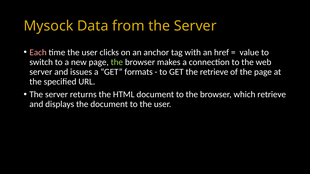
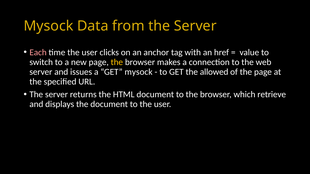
the at (117, 62) colour: light green -> yellow
GET formats: formats -> mysock
the retrieve: retrieve -> allowed
